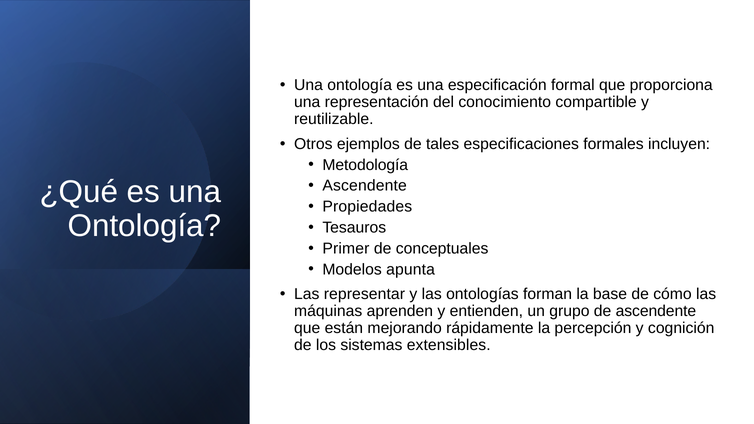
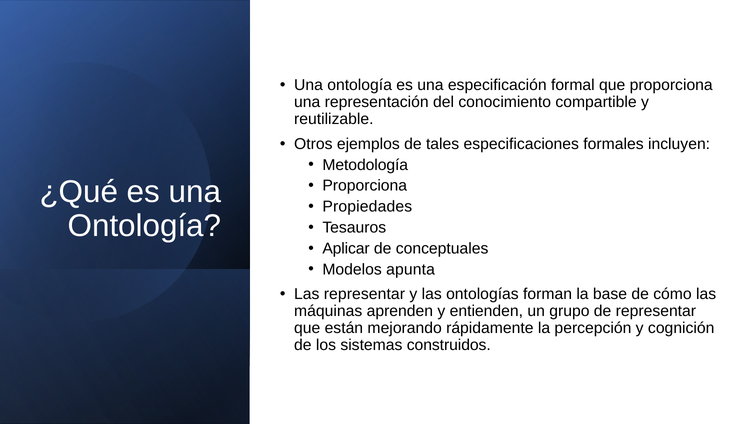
Ascendente at (365, 186): Ascendente -> Proporciona
Primer: Primer -> Aplicar
de ascendente: ascendente -> representar
extensibles: extensibles -> construidos
